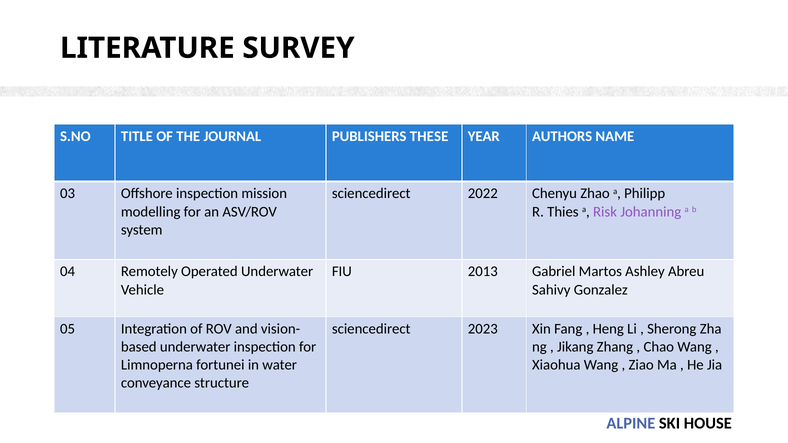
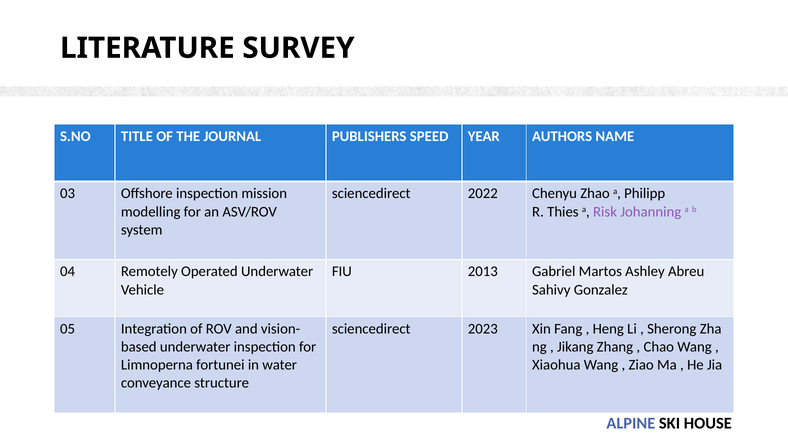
THESE: THESE -> SPEED
